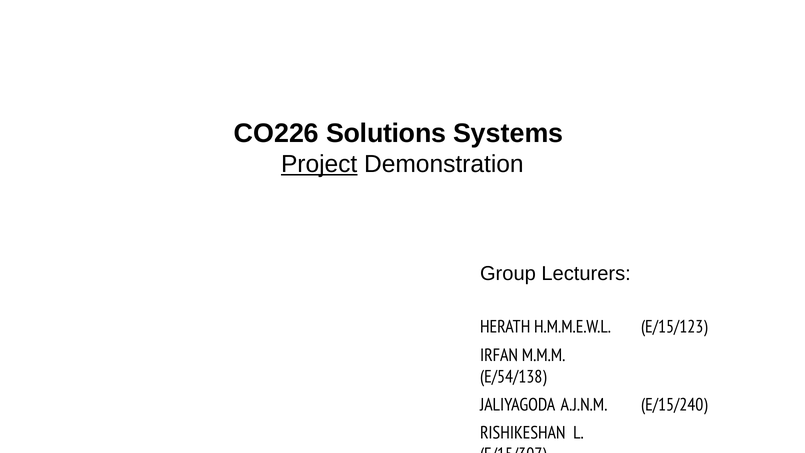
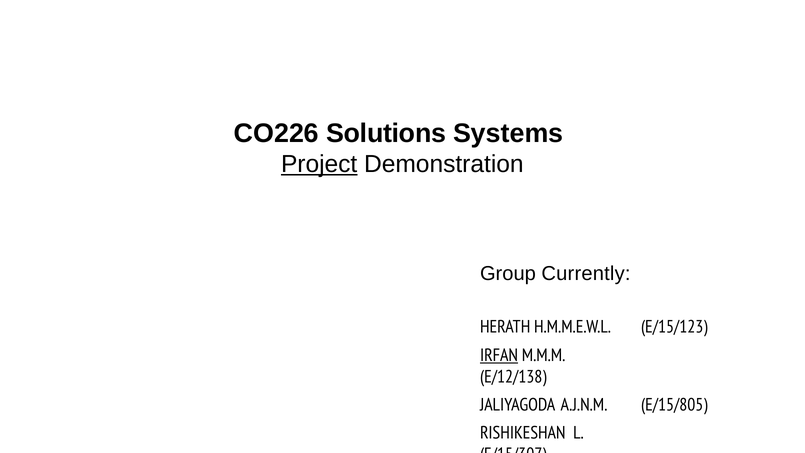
Lecturers: Lecturers -> Currently
IRFAN underline: none -> present
E/54/138: E/54/138 -> E/12/138
E/15/240: E/15/240 -> E/15/805
